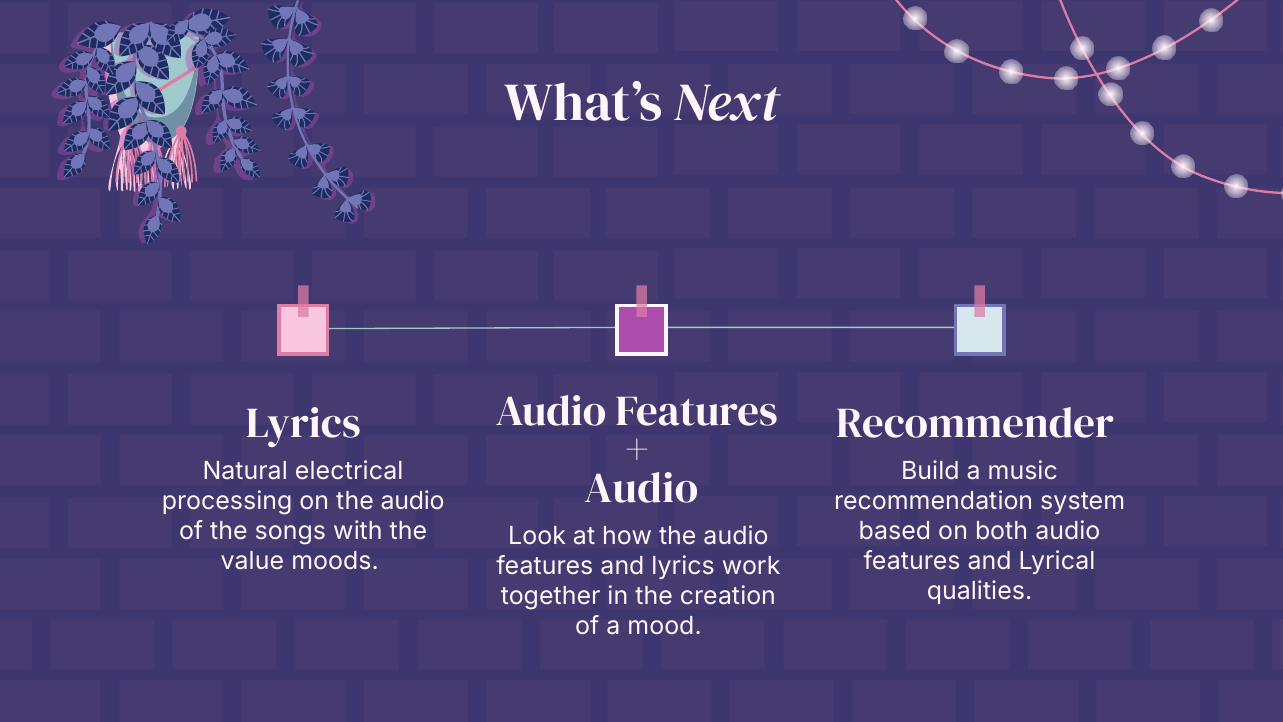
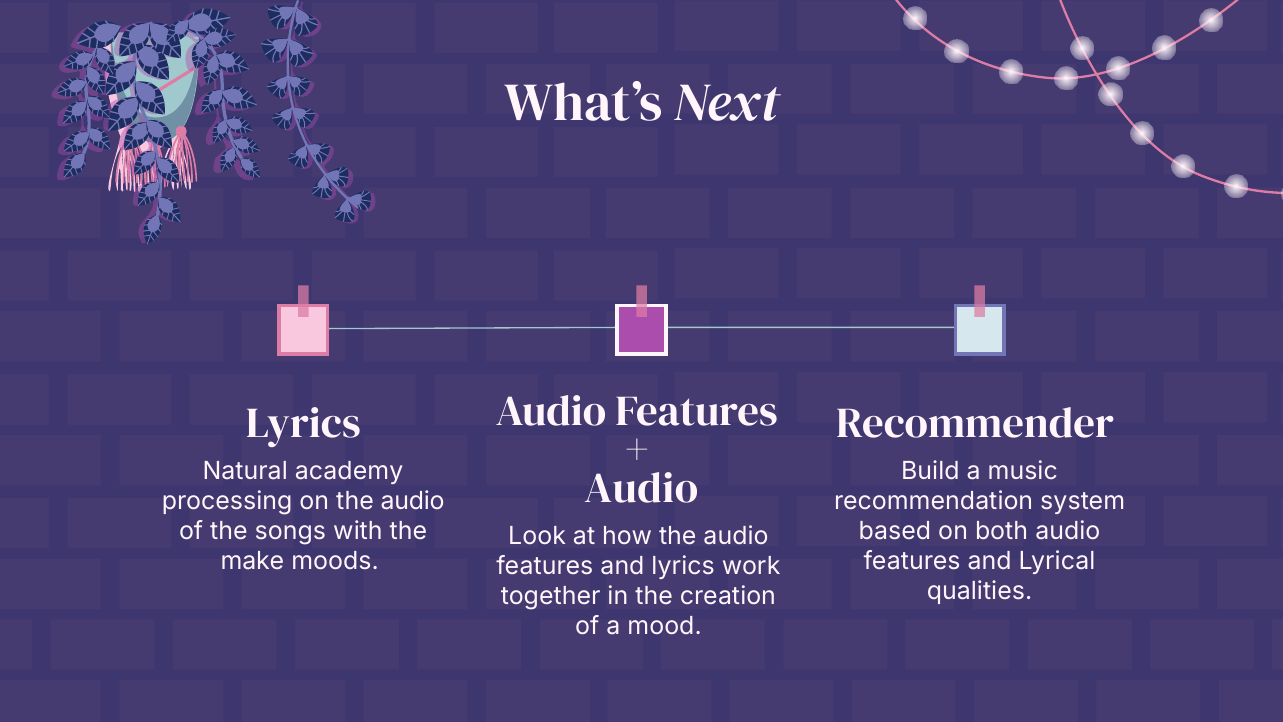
electrical: electrical -> academy
value: value -> make
